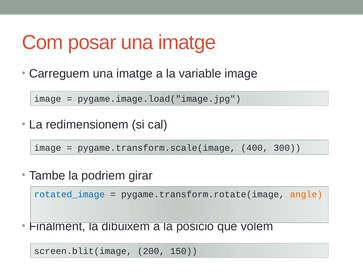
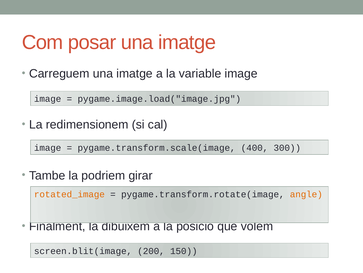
rotated_image colour: blue -> orange
